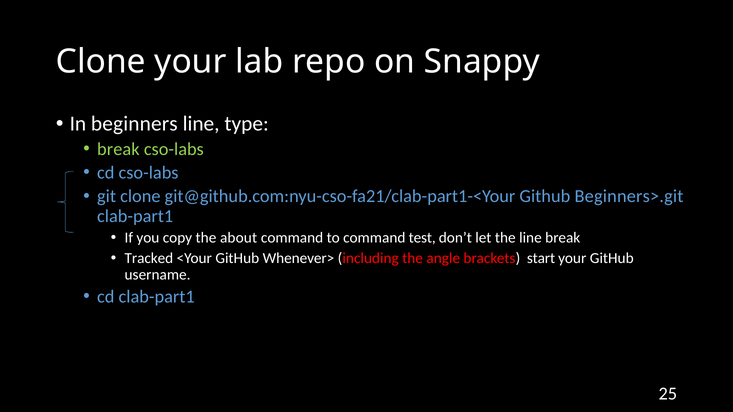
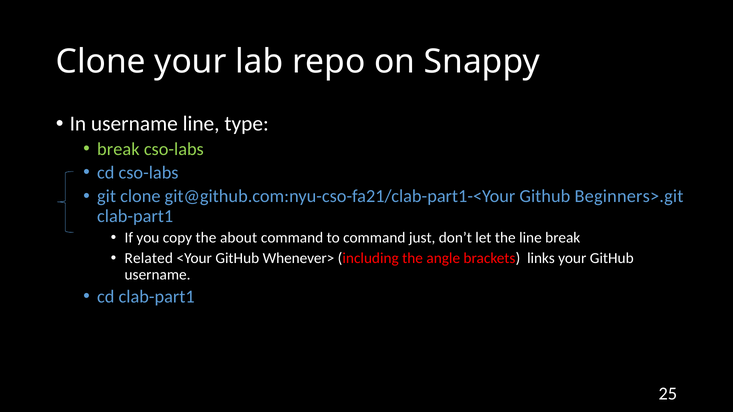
In beginners: beginners -> username
test: test -> just
Tracked: Tracked -> Related
start: start -> links
